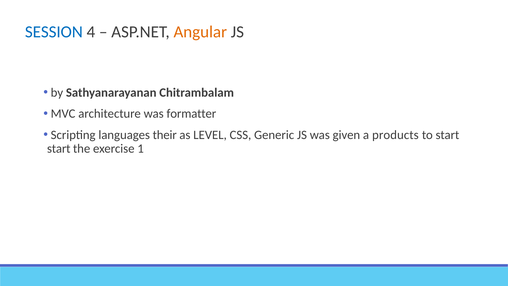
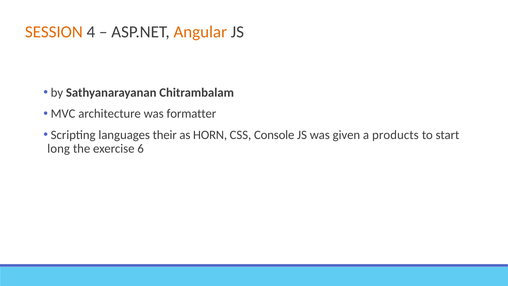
SESSION colour: blue -> orange
LEVEL: LEVEL -> HORN
Generic: Generic -> Console
start at (59, 148): start -> long
1: 1 -> 6
